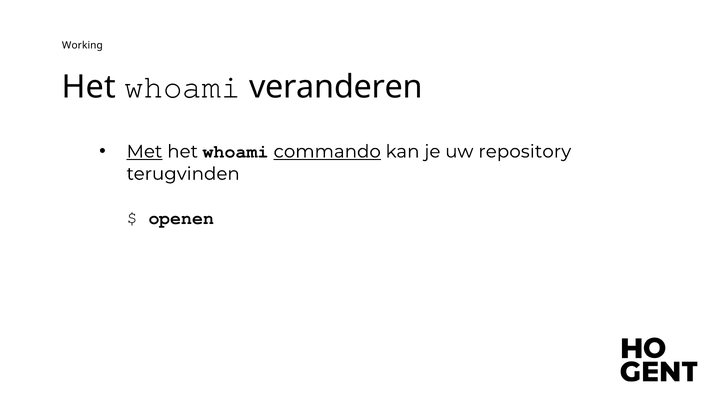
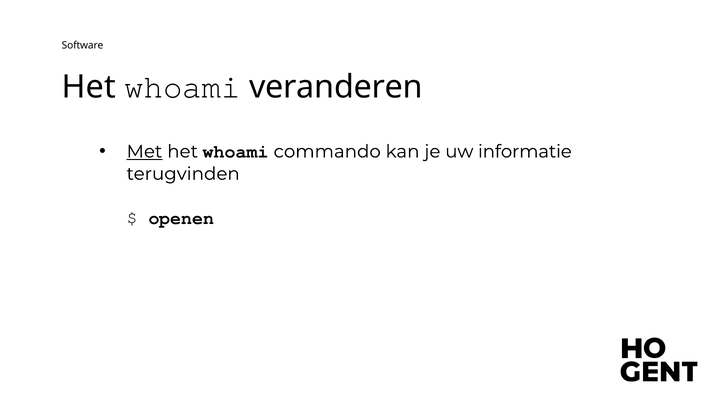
Working: Working -> Software
commando underline: present -> none
repository: repository -> informatie
